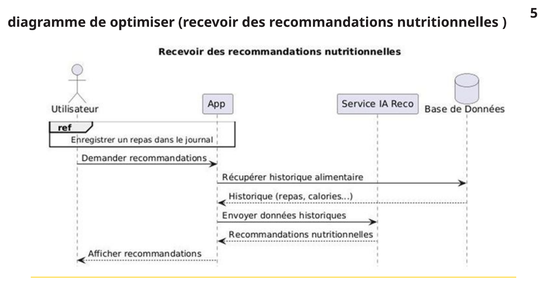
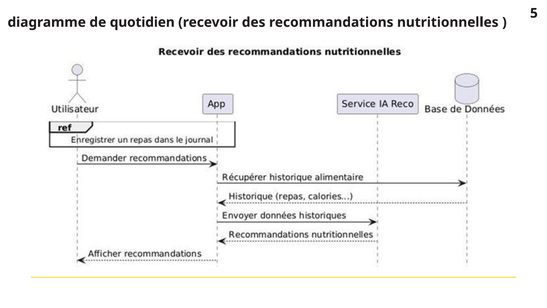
optimiser: optimiser -> quotidien
